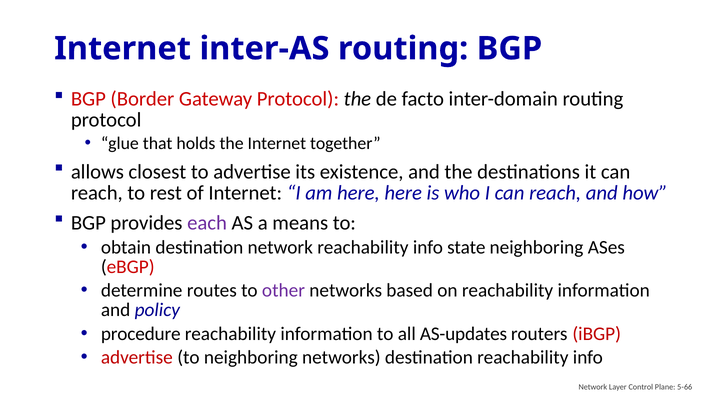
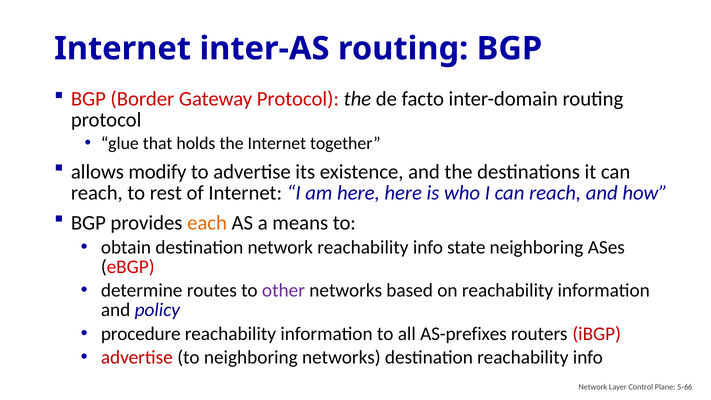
closest: closest -> modify
each colour: purple -> orange
AS-updates: AS-updates -> AS-prefixes
